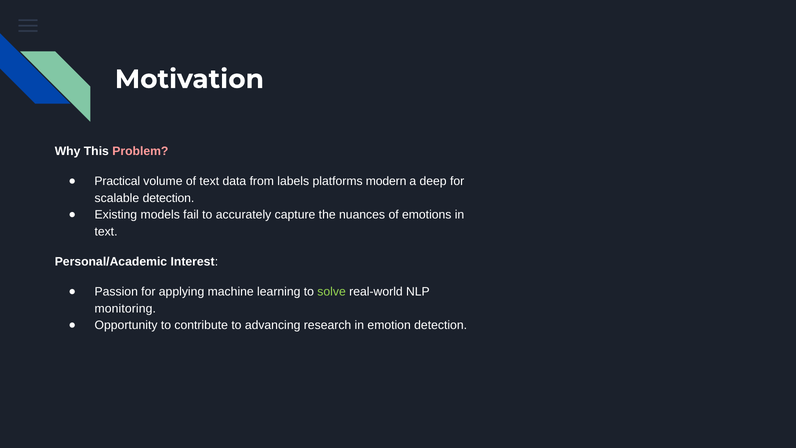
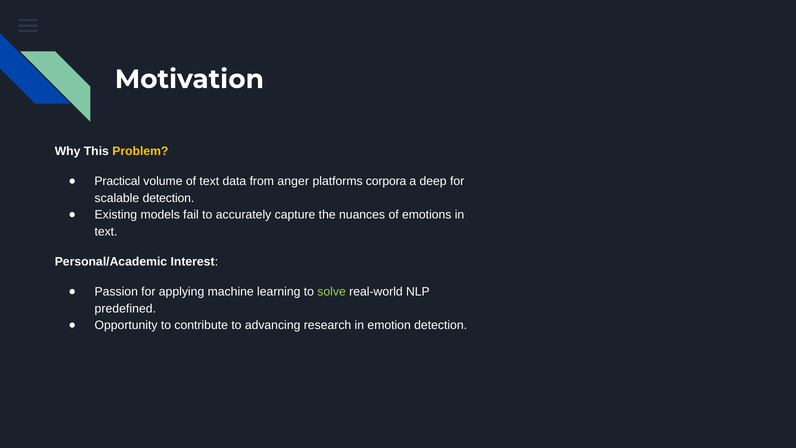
Problem colour: pink -> yellow
labels: labels -> anger
modern: modern -> corpora
monitoring: monitoring -> predefined
